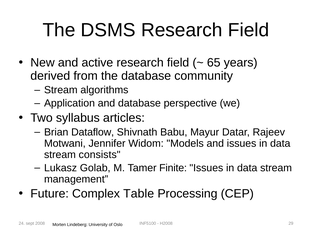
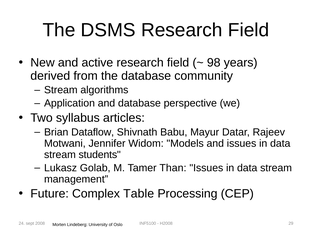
65: 65 -> 98
consists: consists -> students
Finite: Finite -> Than
